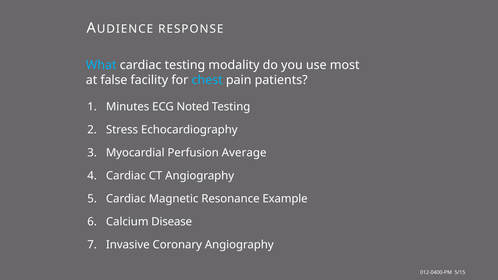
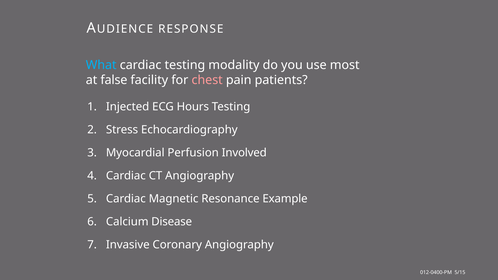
chest colour: light blue -> pink
Minutes: Minutes -> Injected
Noted: Noted -> Hours
Average: Average -> Involved
